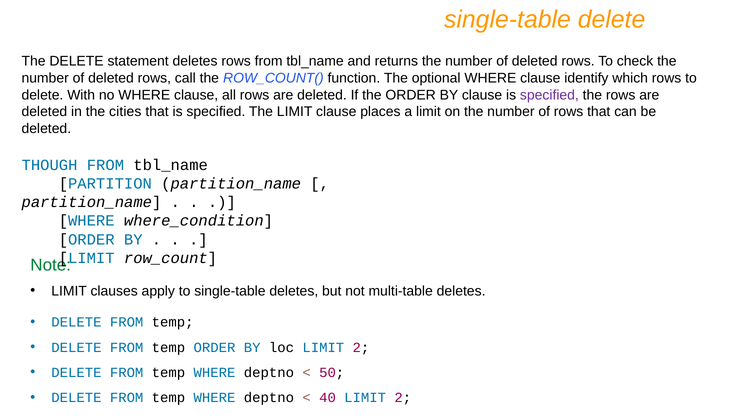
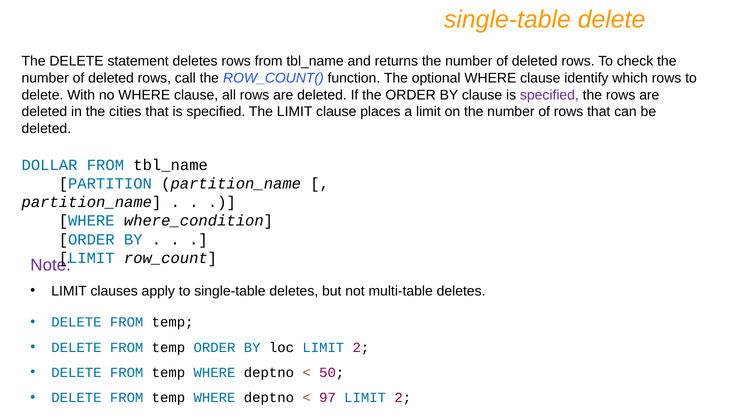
THOUGH: THOUGH -> DOLLAR
Note colour: green -> purple
40: 40 -> 97
